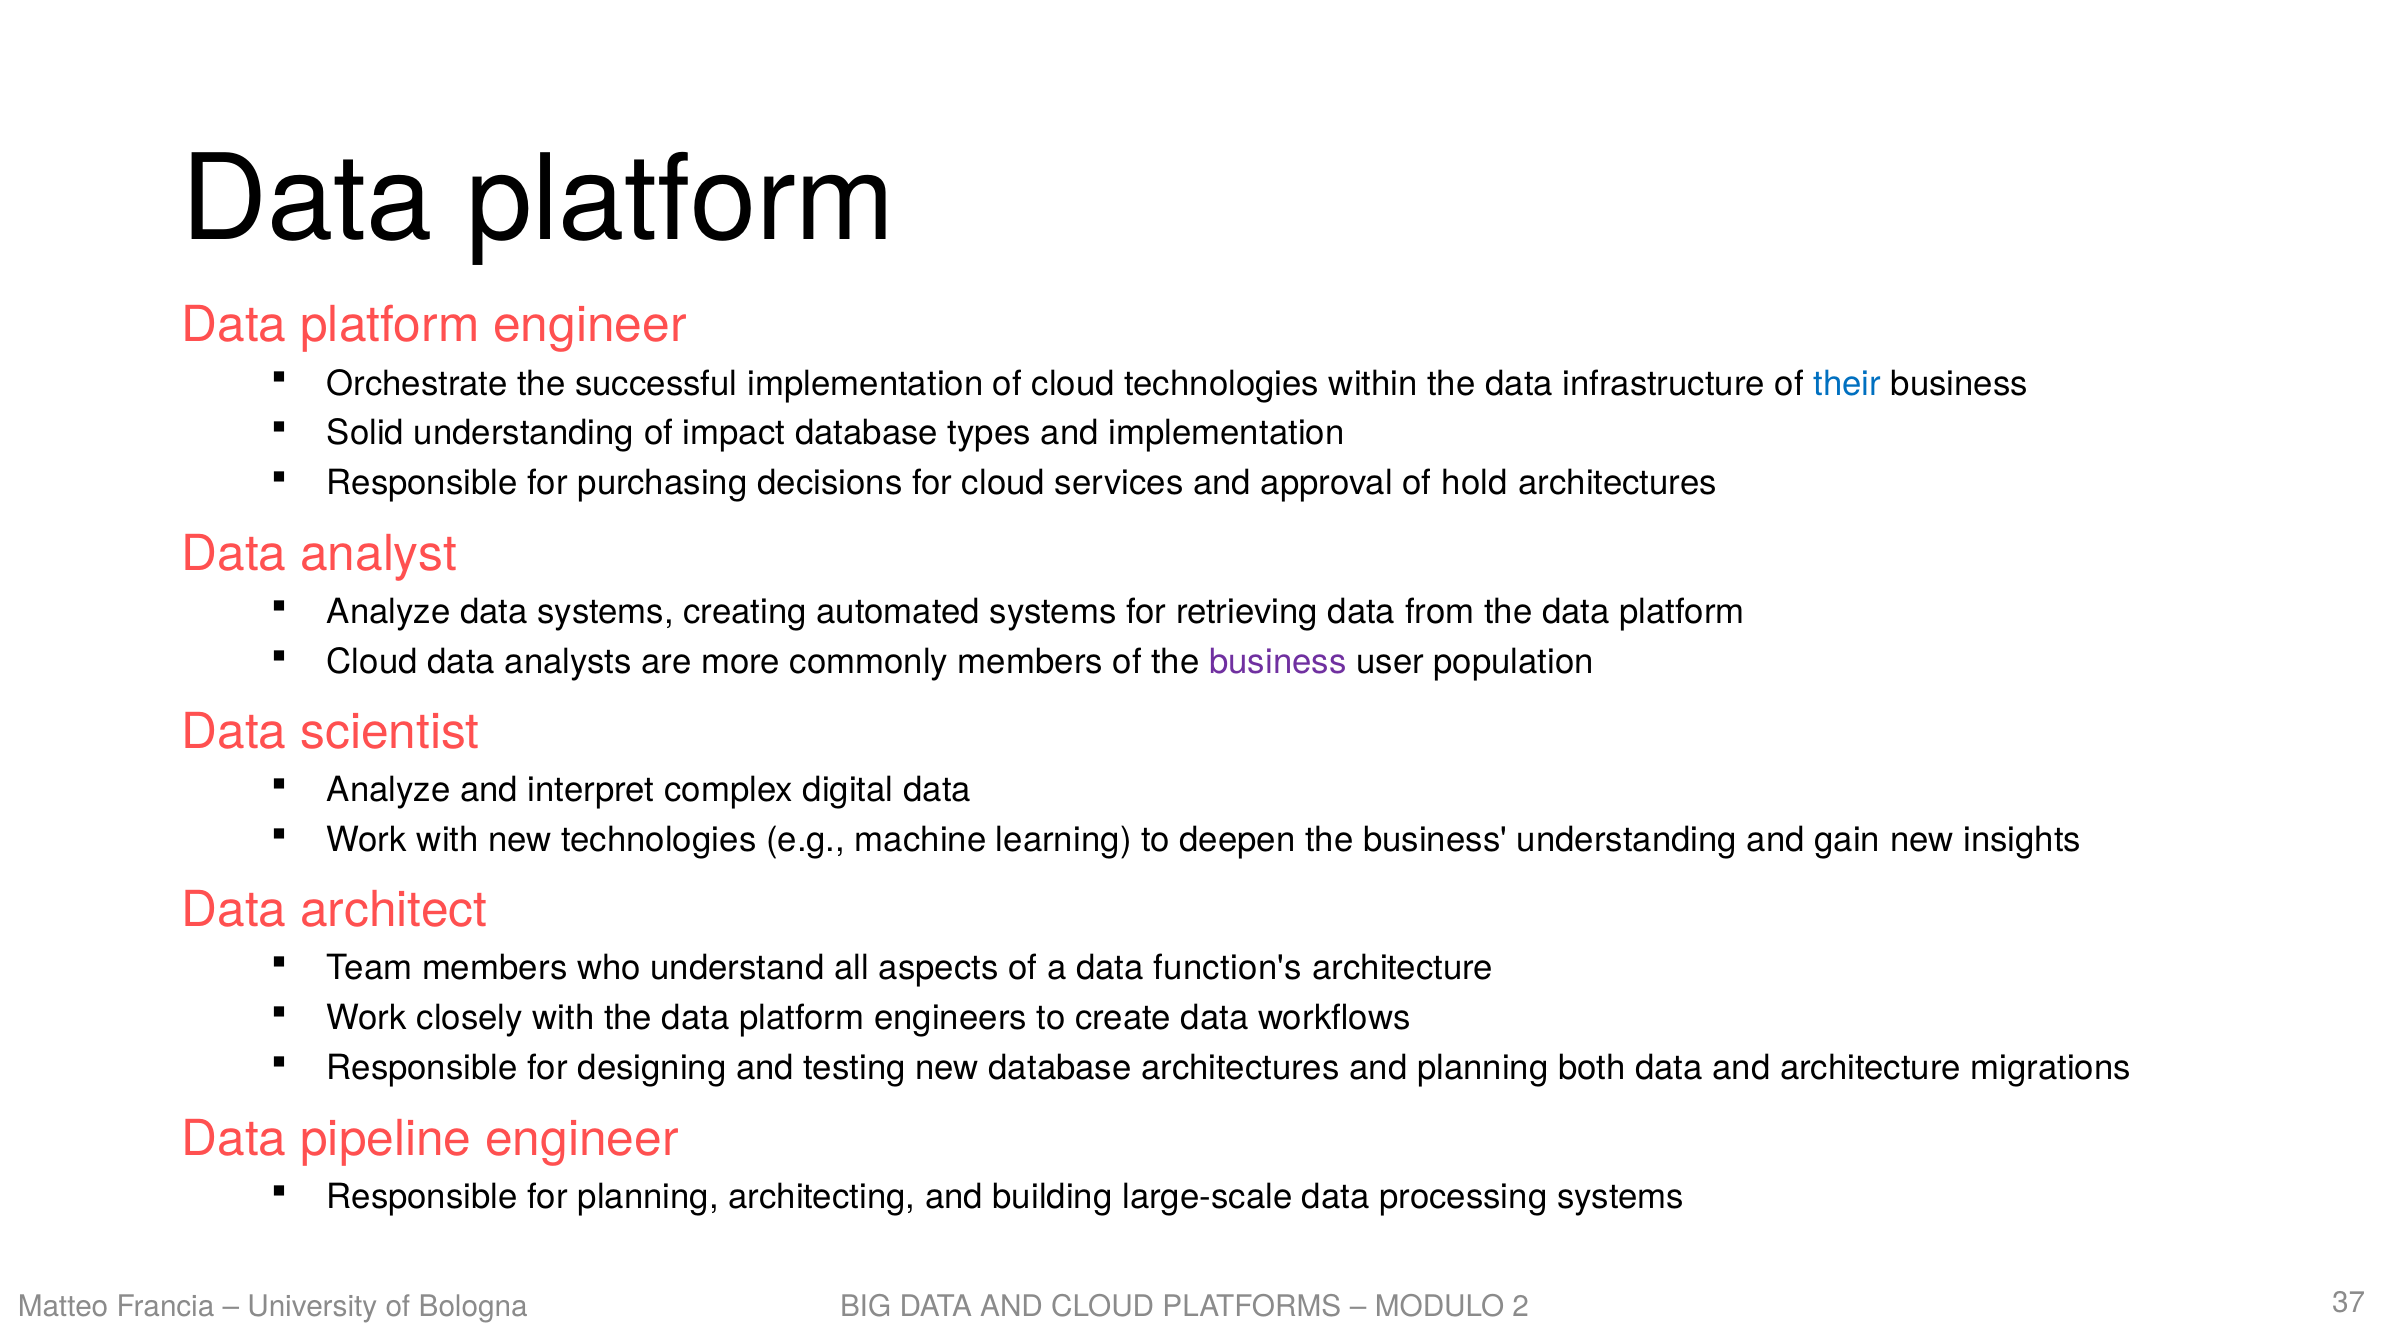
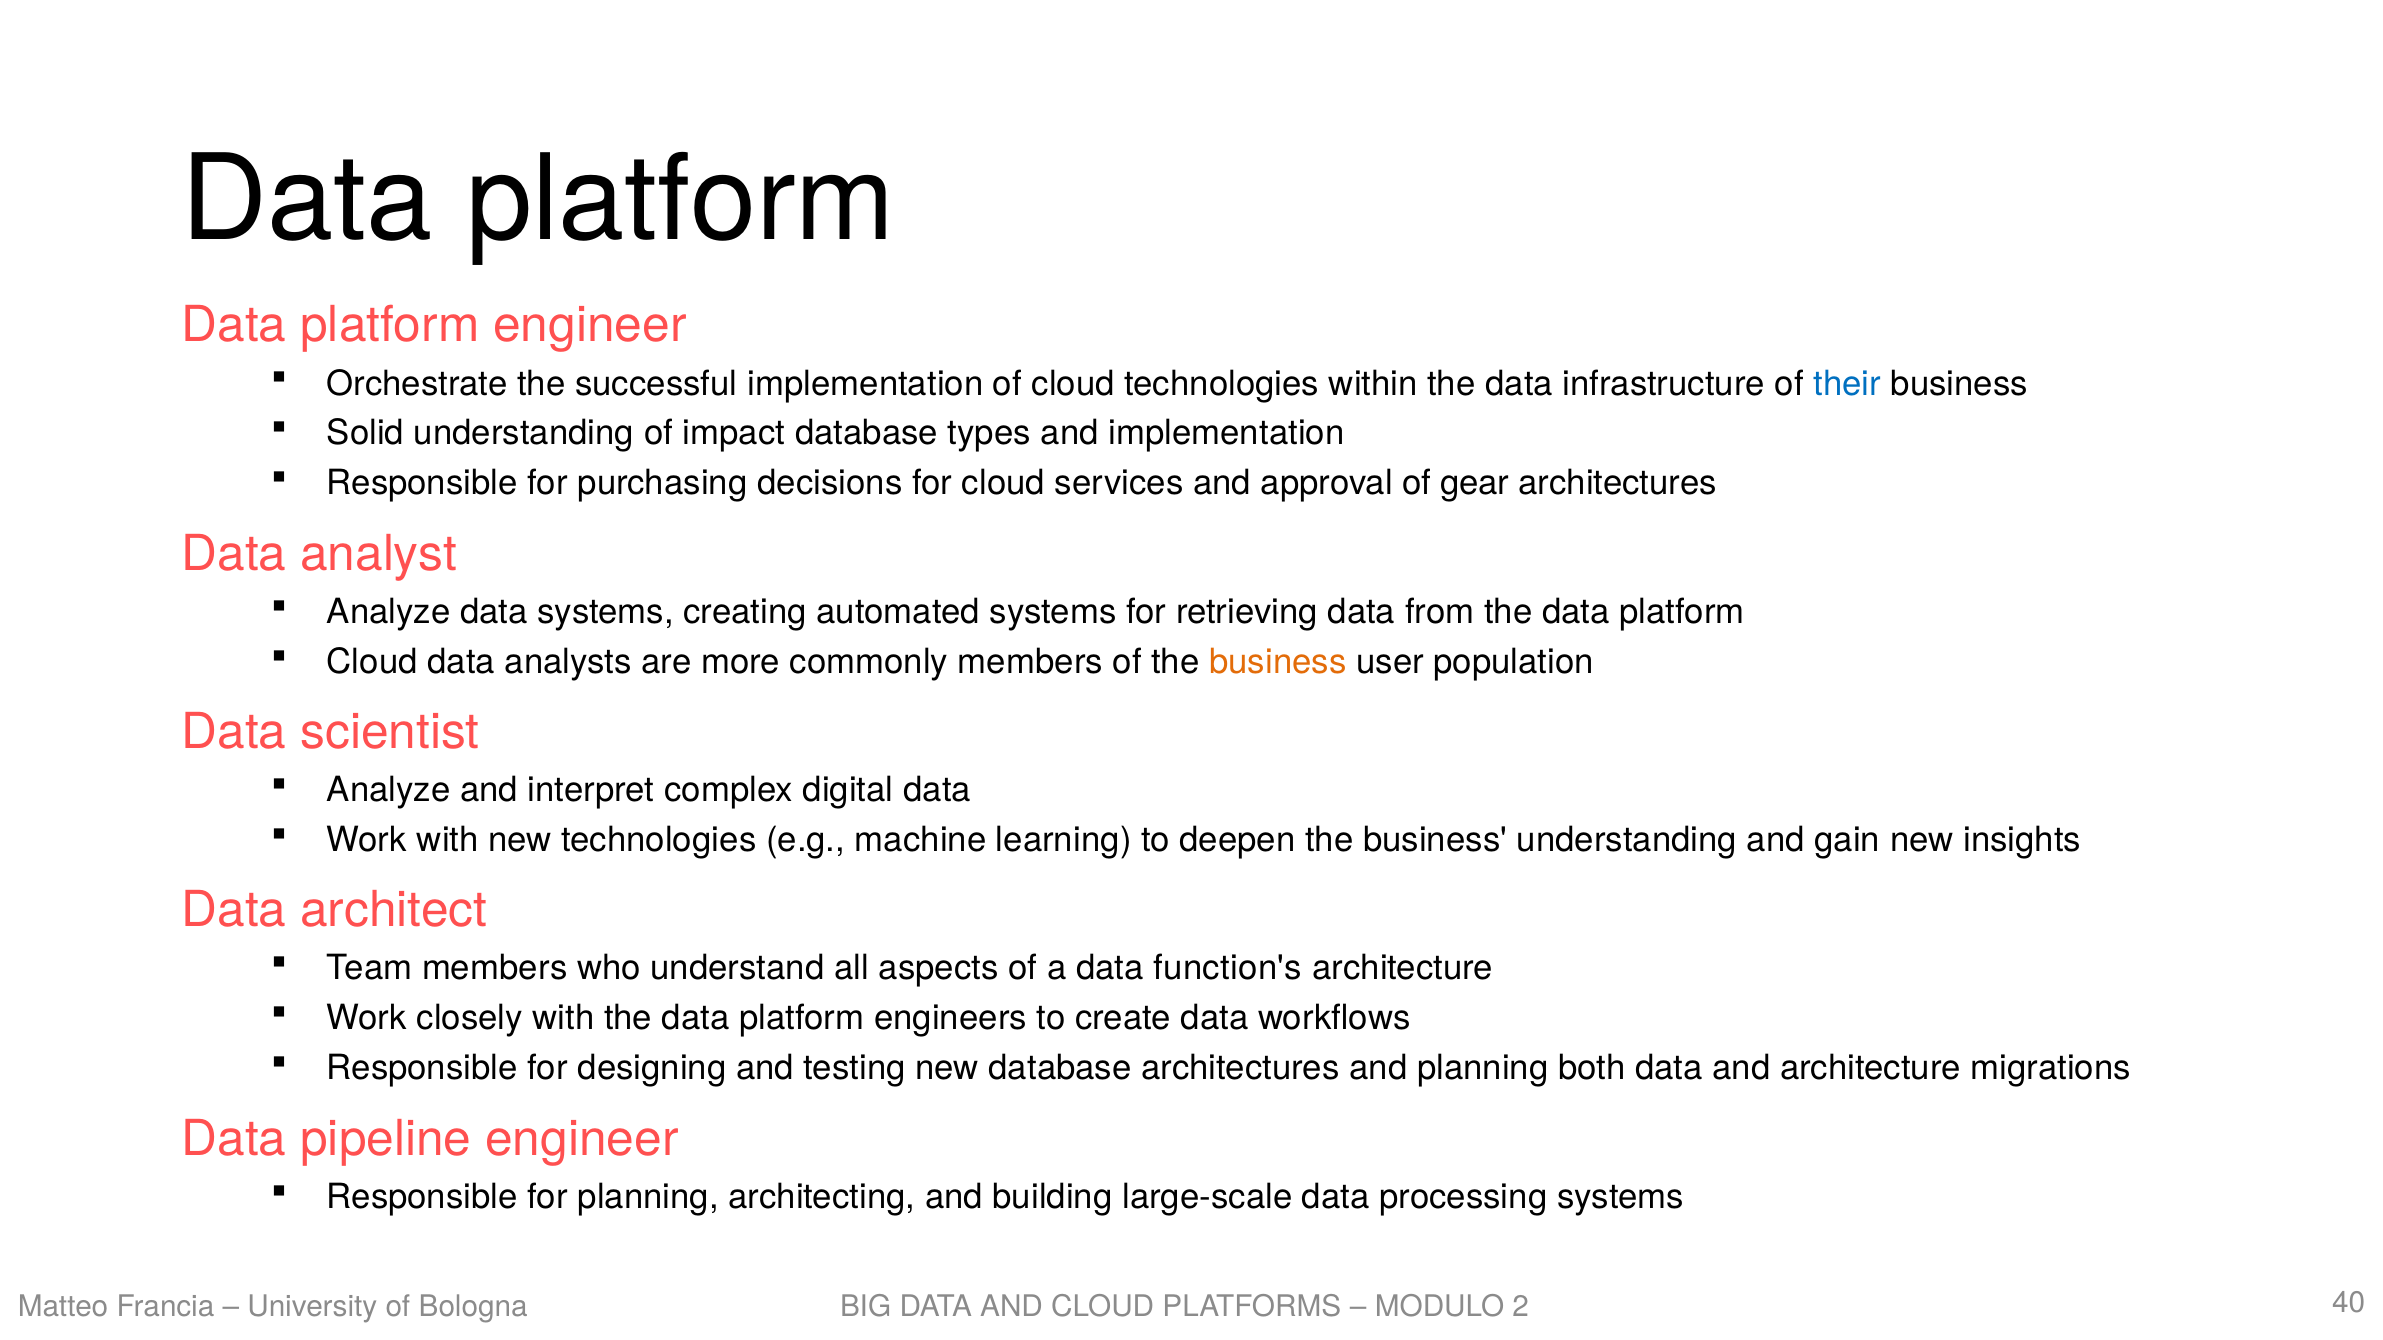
hold: hold -> gear
business at (1278, 662) colour: purple -> orange
37: 37 -> 40
